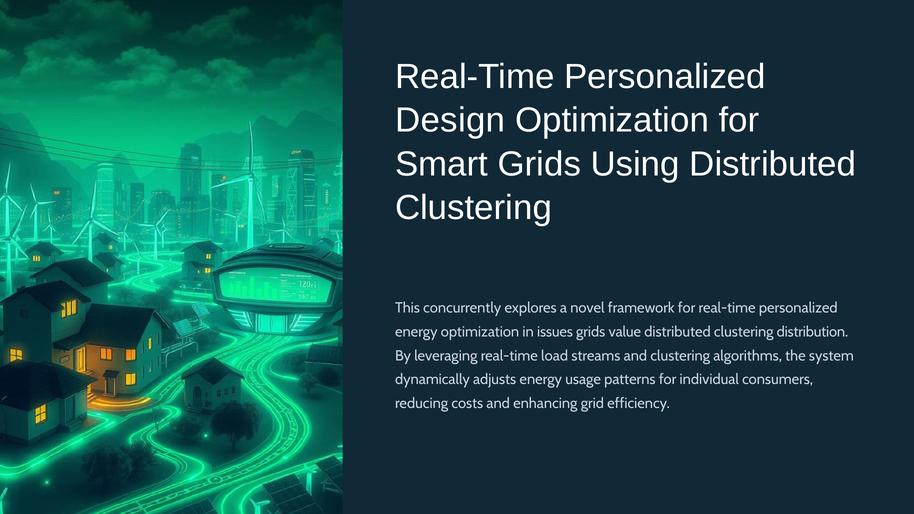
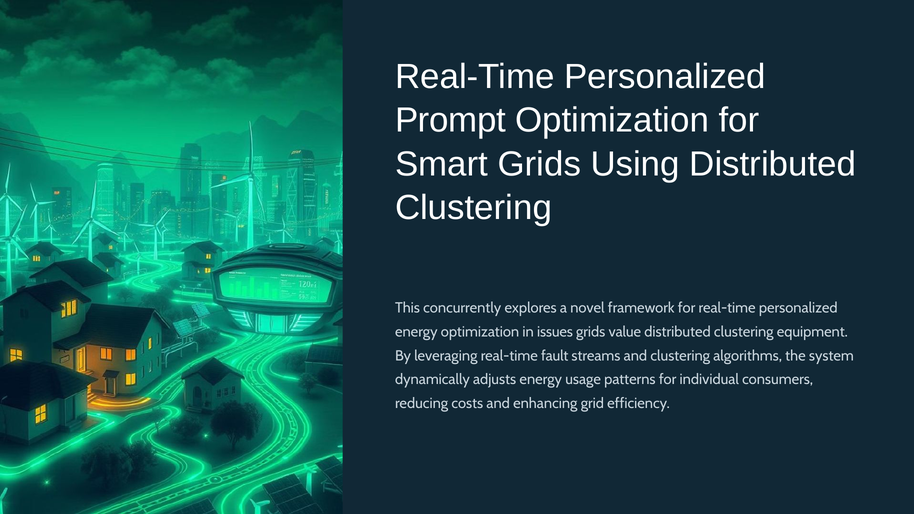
Design: Design -> Prompt
distribution: distribution -> equipment
load: load -> fault
